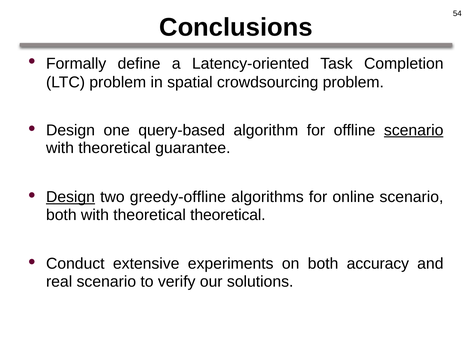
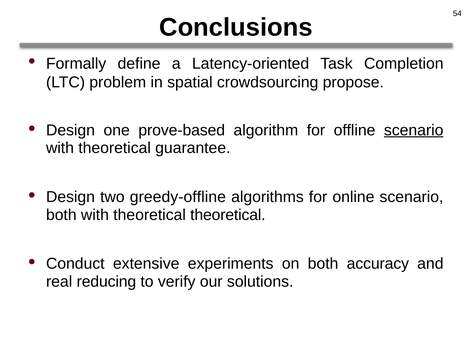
crowdsourcing problem: problem -> propose
query-based: query-based -> prove-based
Design at (70, 197) underline: present -> none
real scenario: scenario -> reducing
